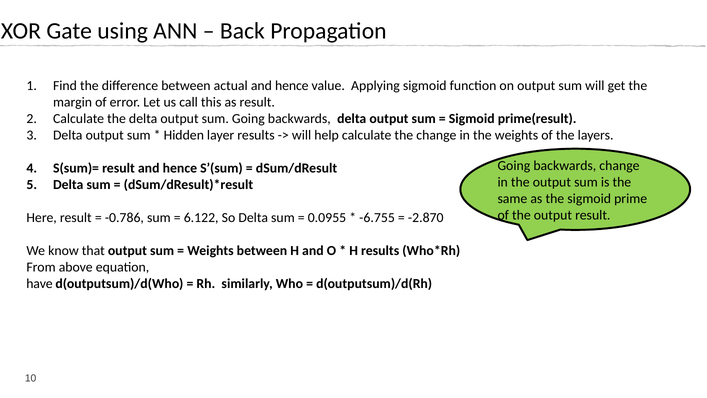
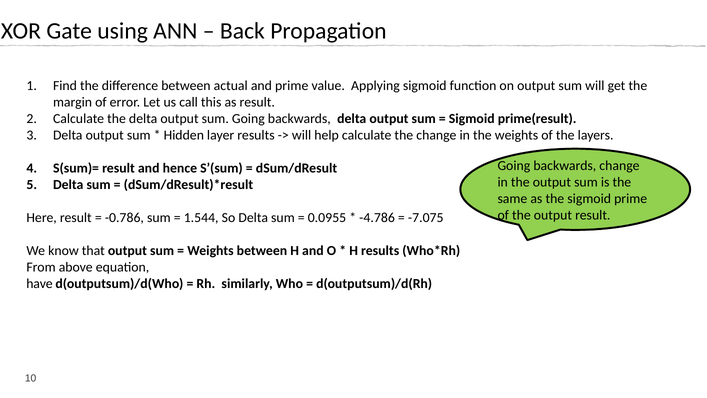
actual and hence: hence -> prime
6.122: 6.122 -> 1.544
-6.755: -6.755 -> -4.786
-2.870: -2.870 -> -7.075
